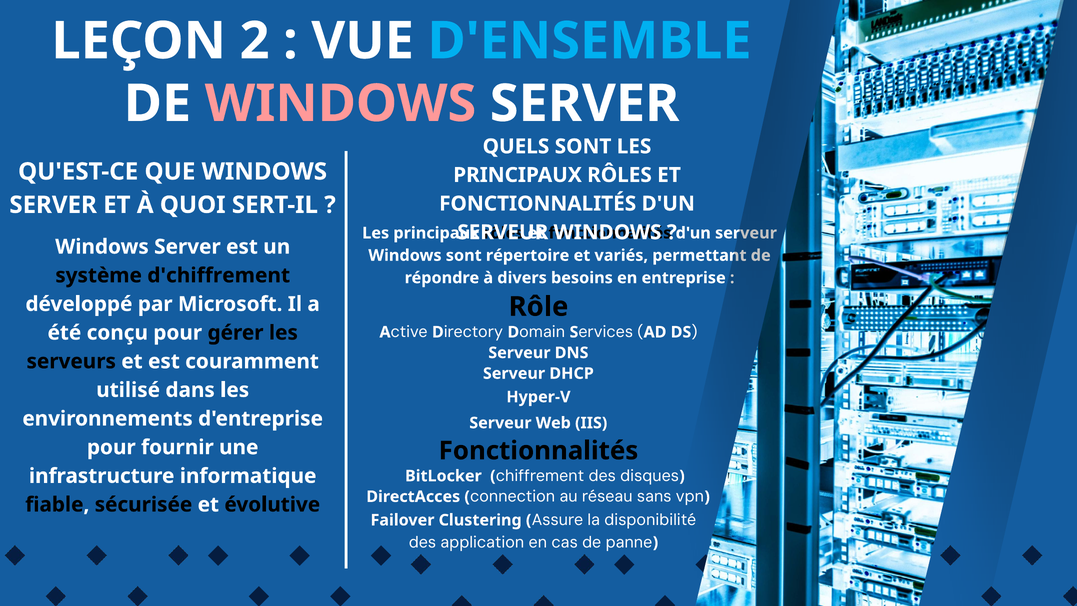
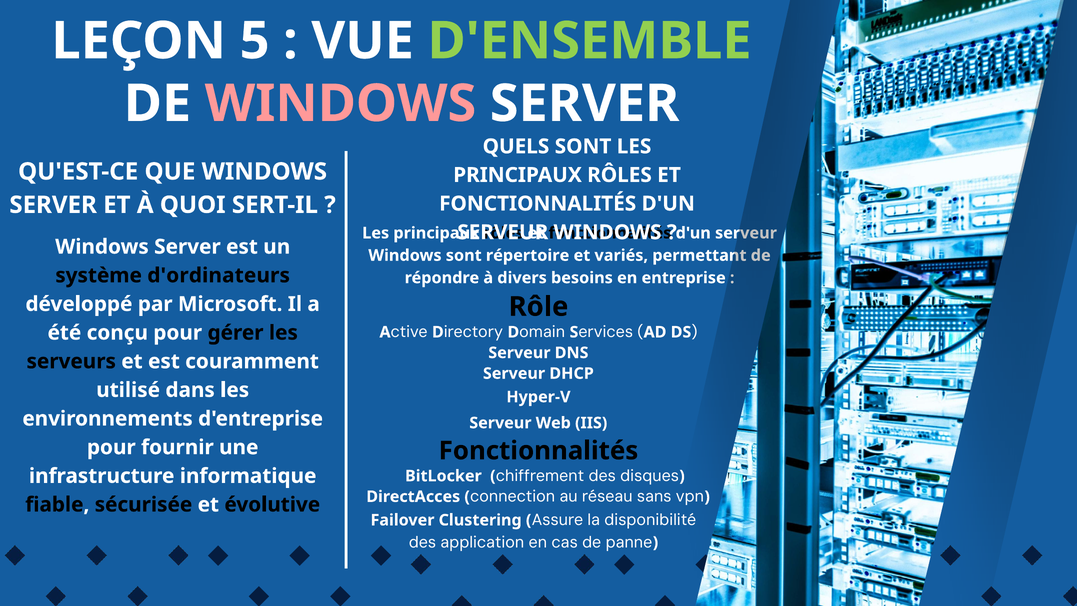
2: 2 -> 5
D'ENSEMBLE colour: light blue -> light green
d'chiffrement: d'chiffrement -> d'ordinateurs
